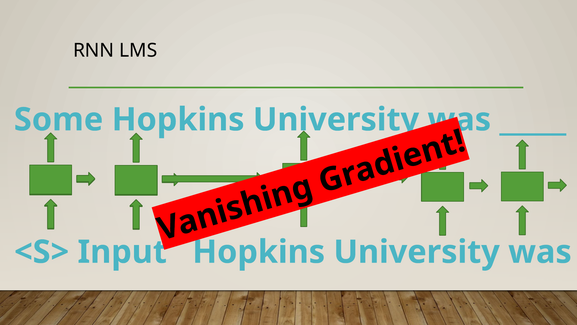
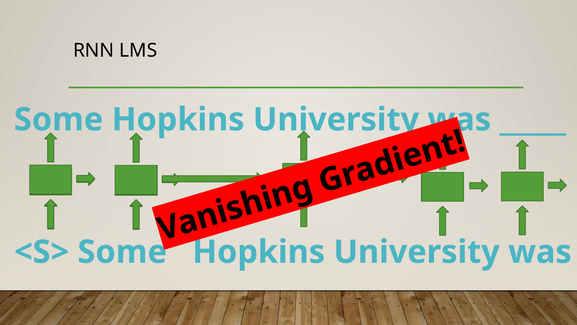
<S> Input: Input -> Some
